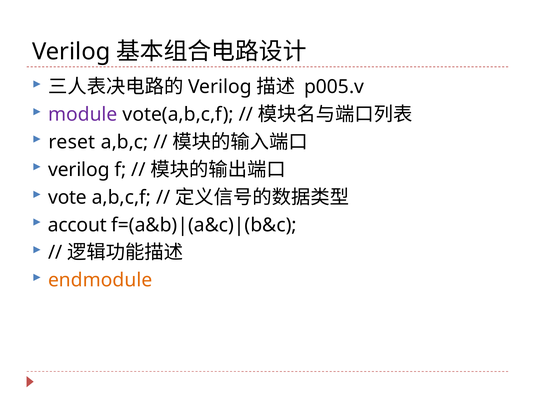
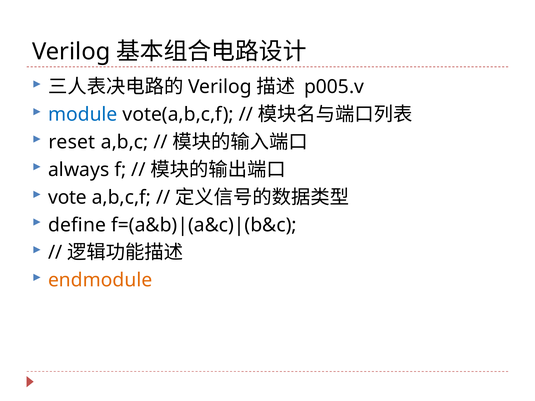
module colour: purple -> blue
verilog at (79, 170): verilog -> always
accout: accout -> define
